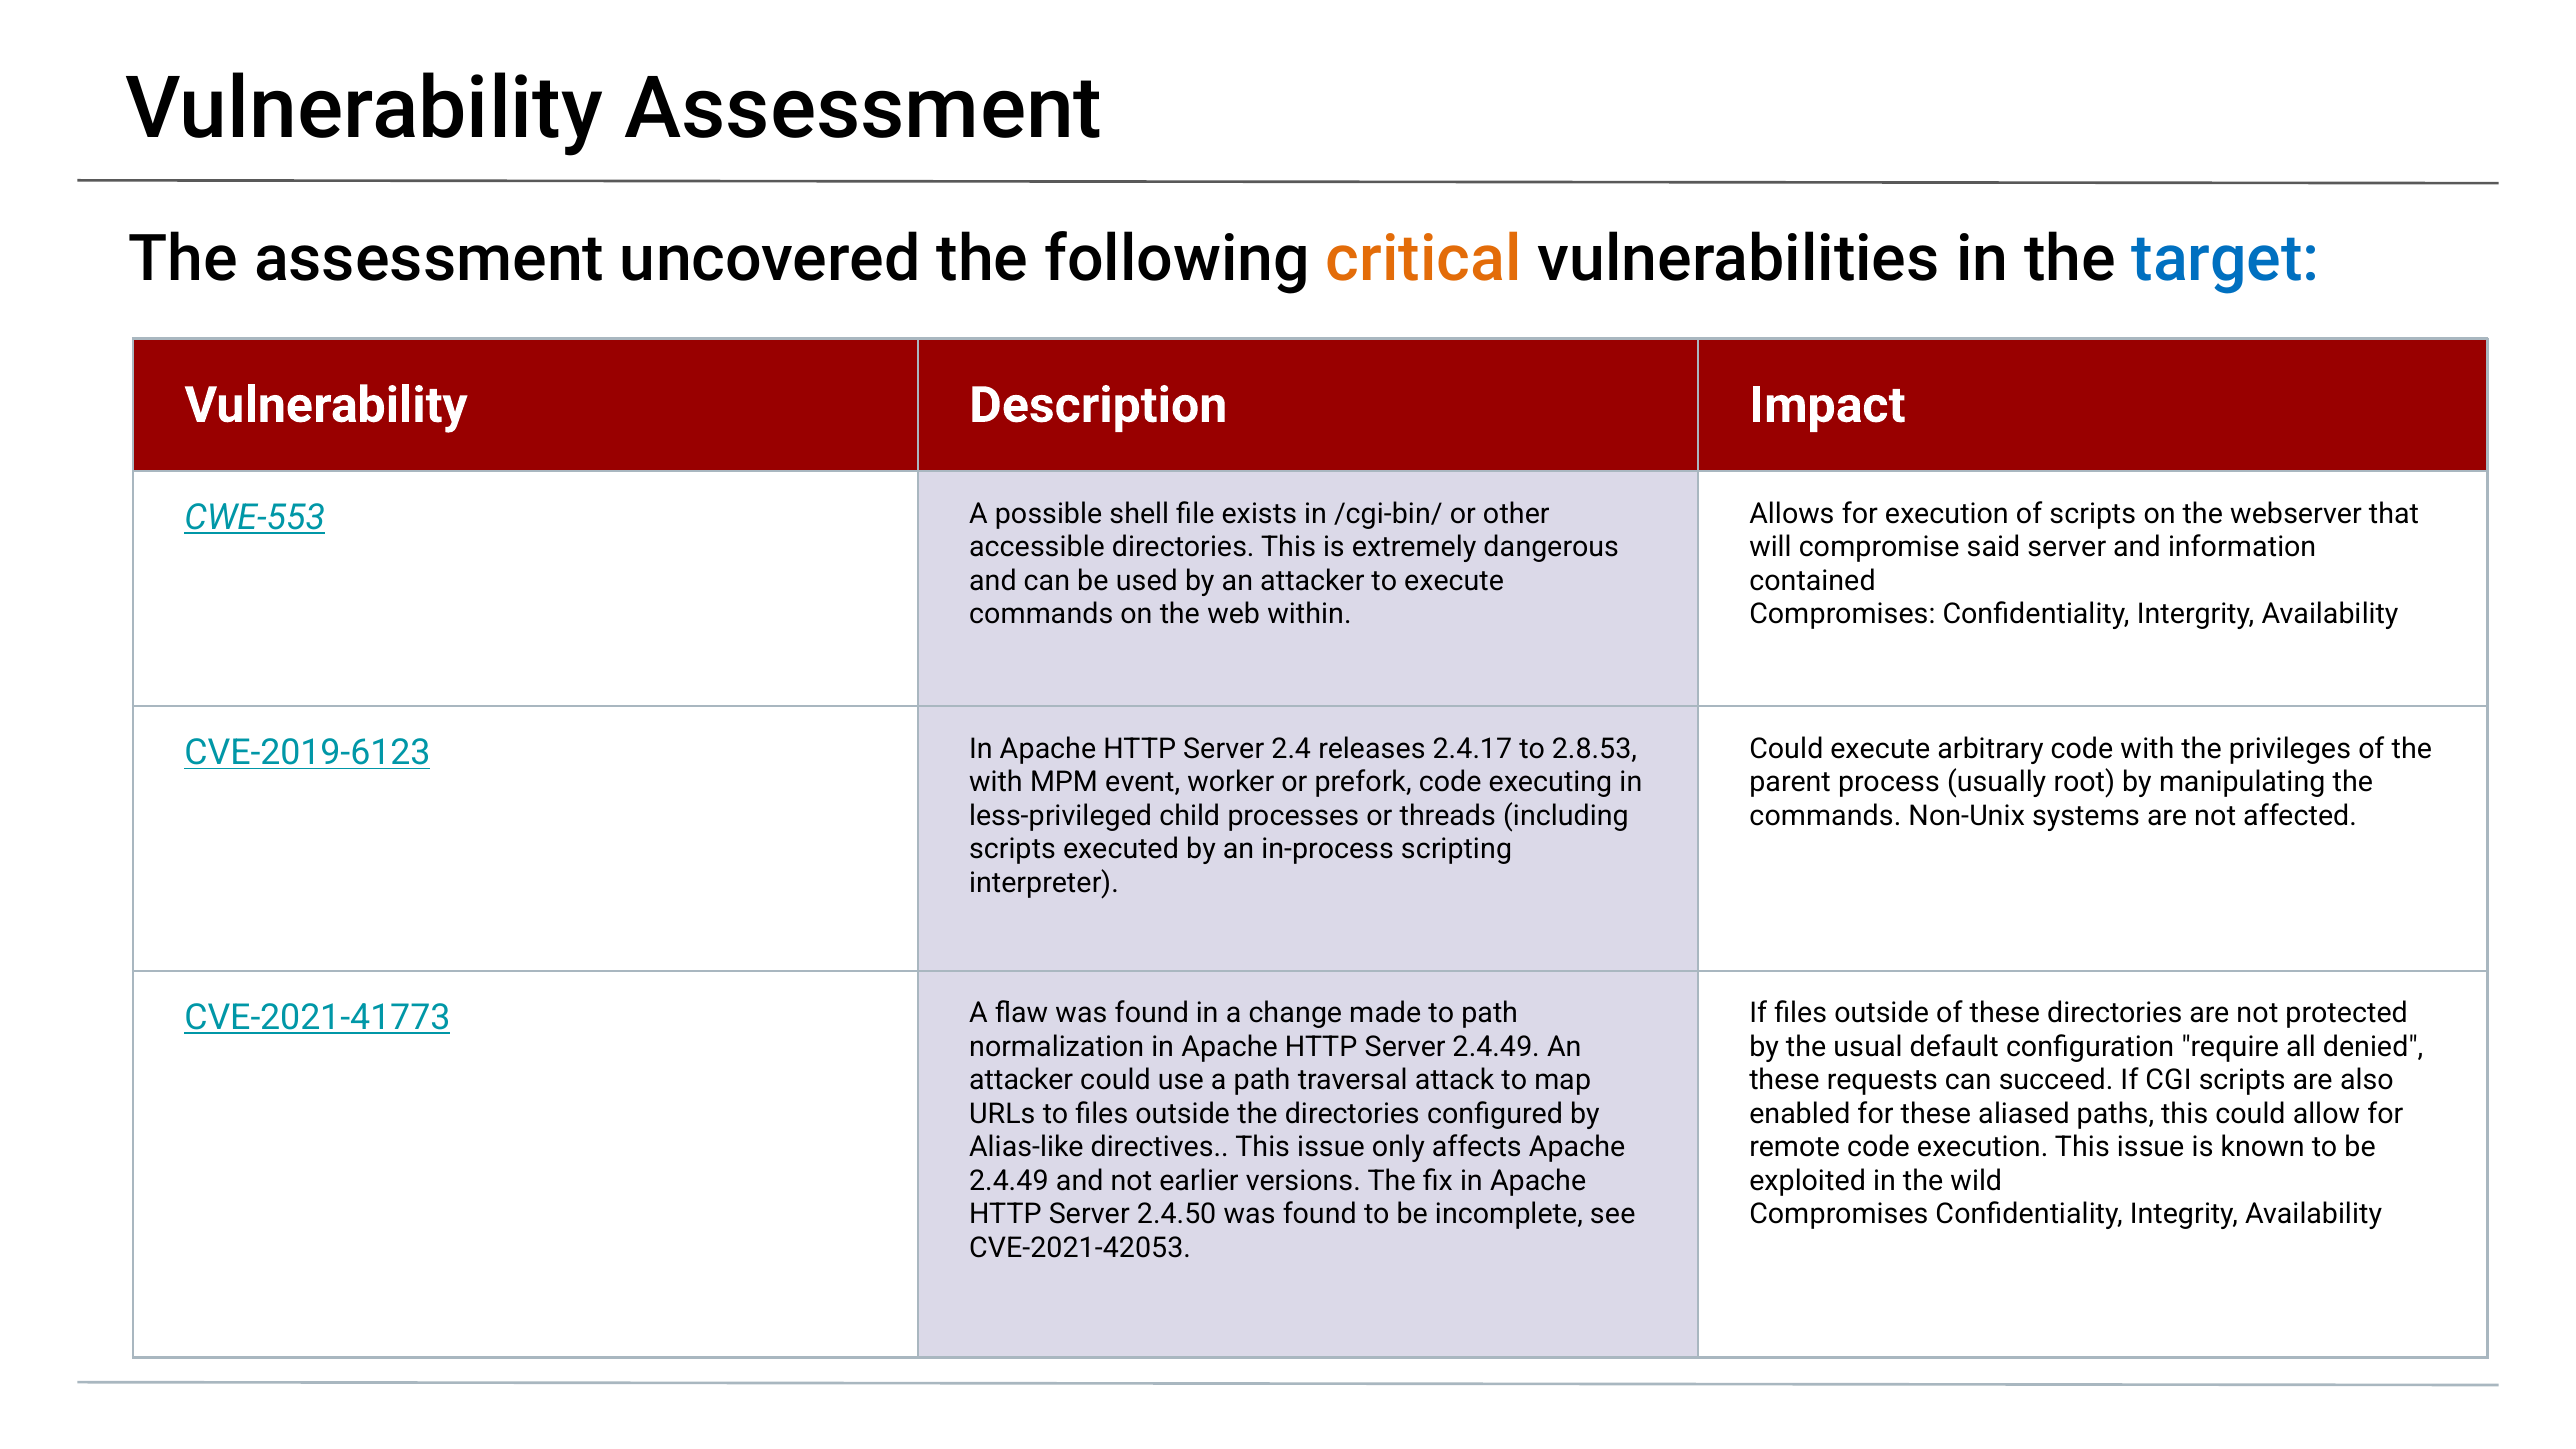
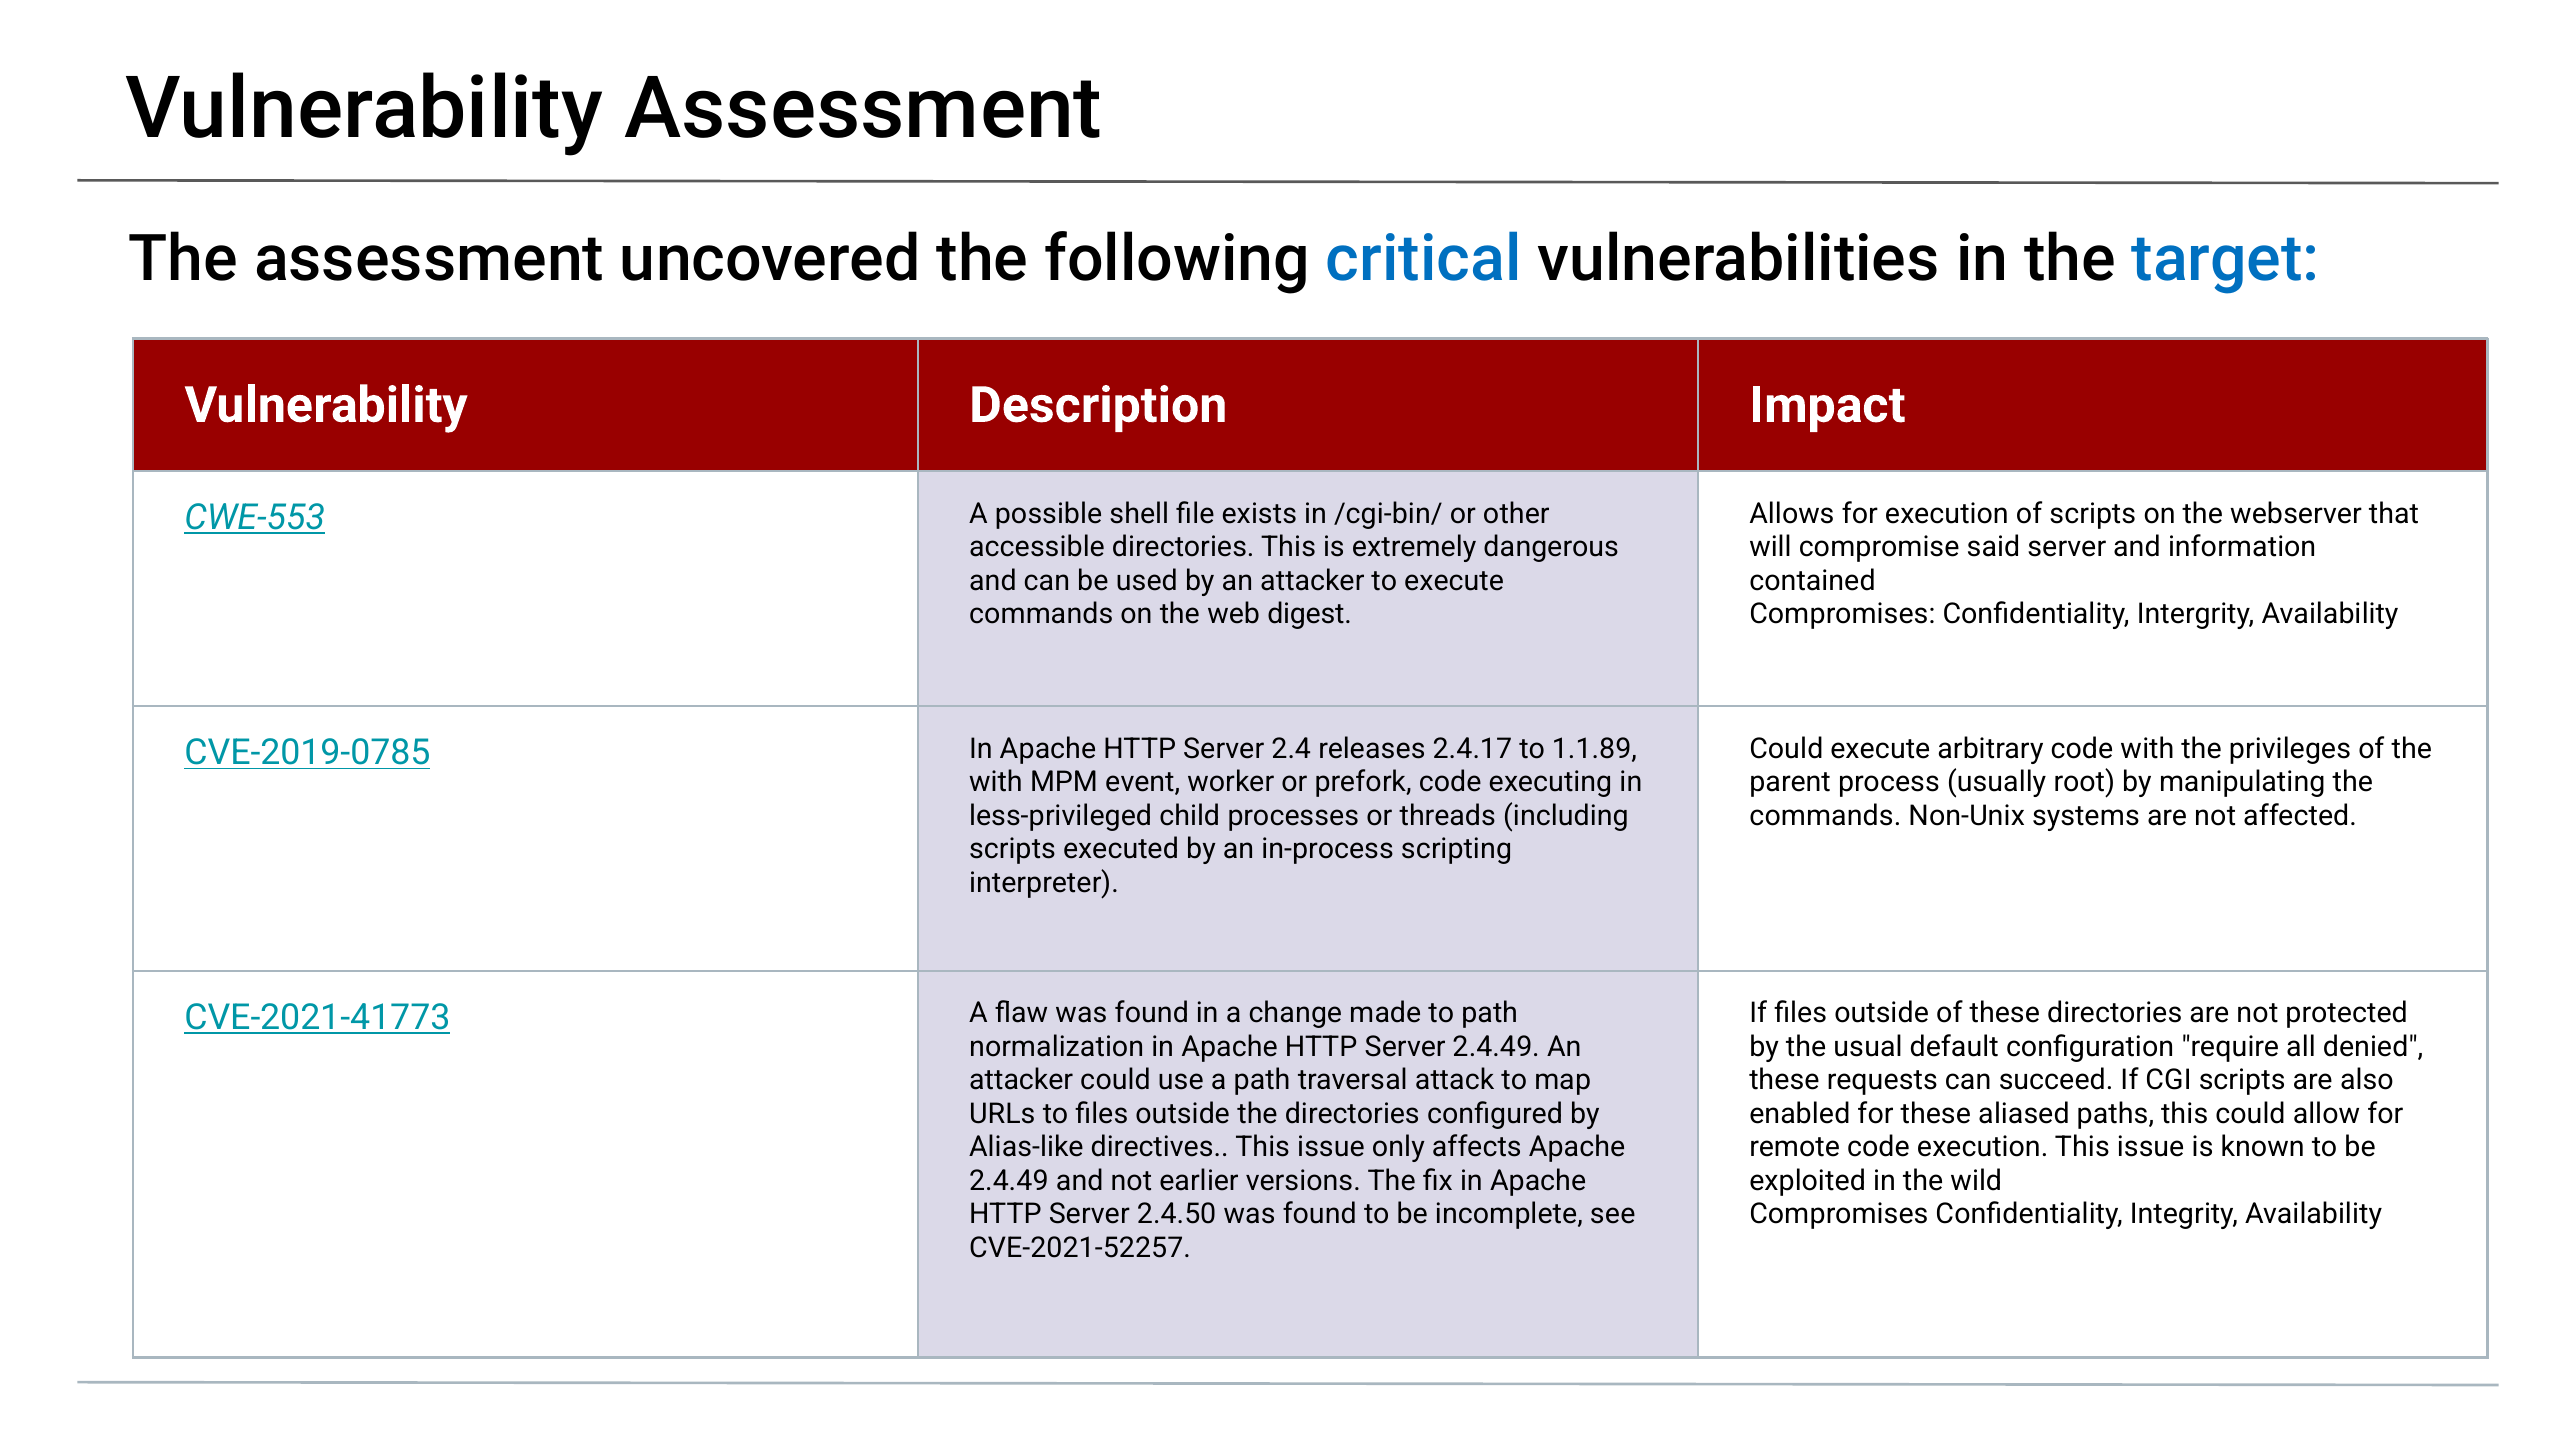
critical colour: orange -> blue
within: within -> digest
CVE-2019-6123: CVE-2019-6123 -> CVE-2019-0785
2.8.53: 2.8.53 -> 1.1.89
CVE-2021-42053: CVE-2021-42053 -> CVE-2021-52257
